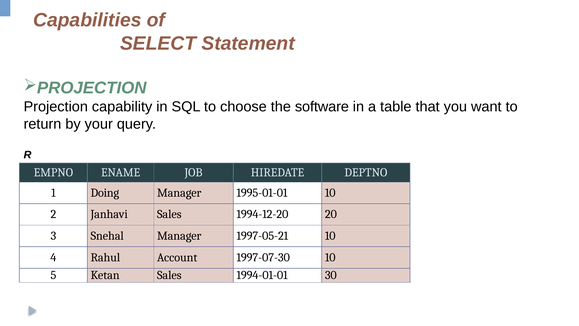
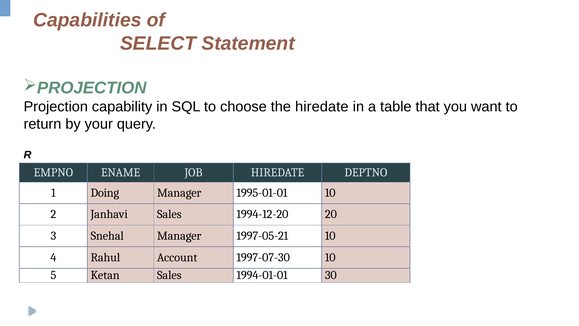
the software: software -> hiredate
